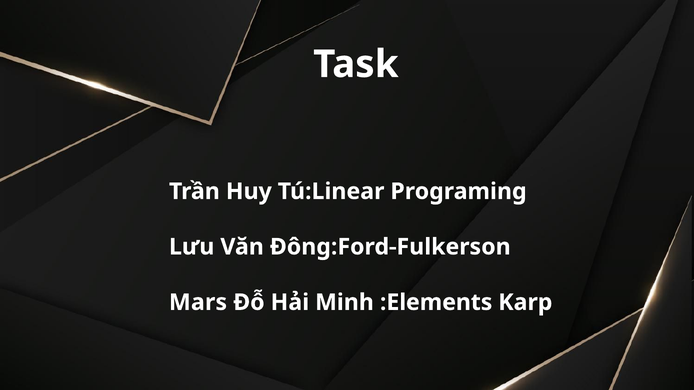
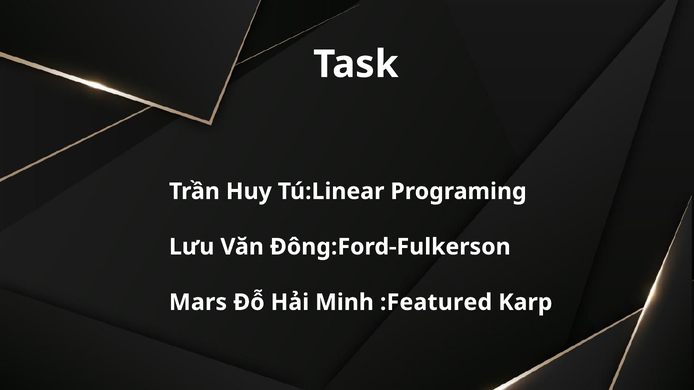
:Elements: :Elements -> :Featured
